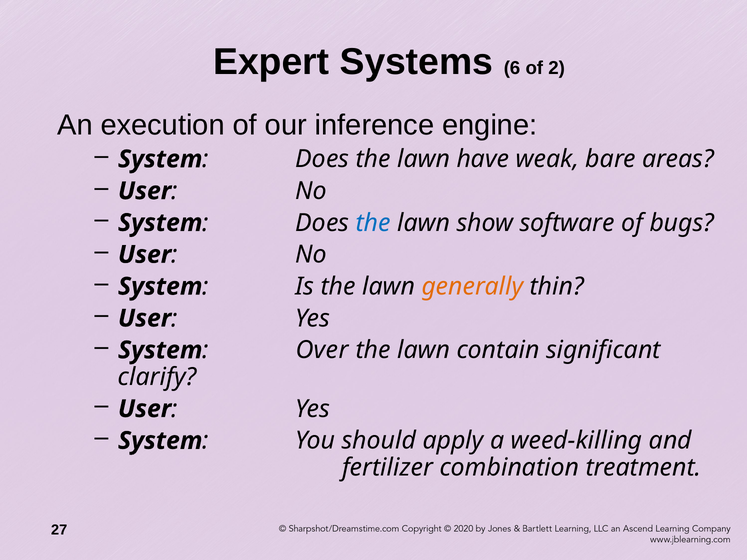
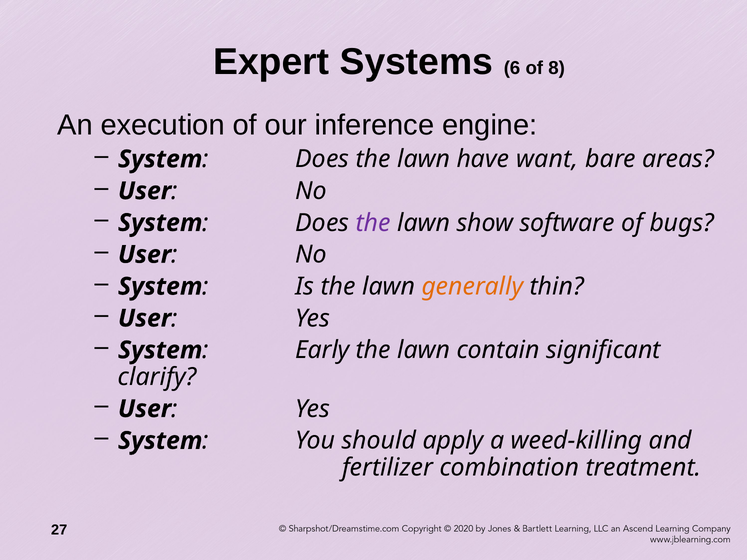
2: 2 -> 8
weak: weak -> want
the at (373, 223) colour: blue -> purple
Over: Over -> Early
